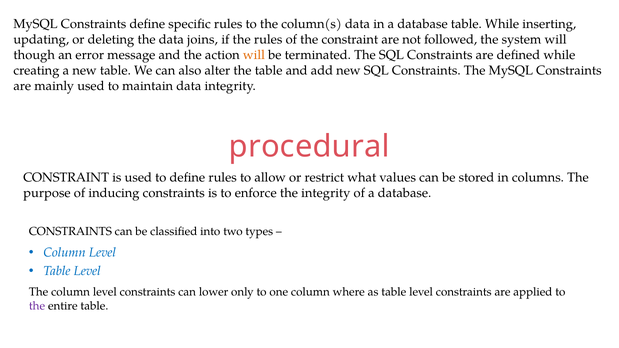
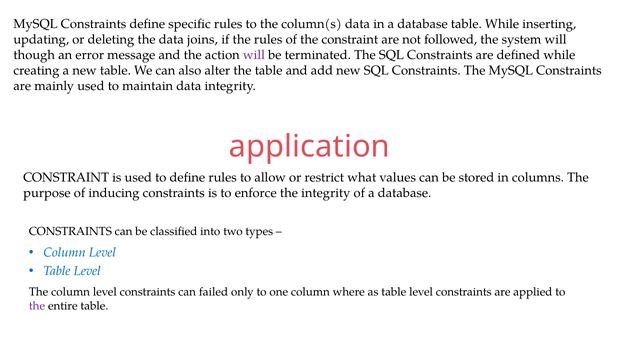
will at (254, 55) colour: orange -> purple
procedural: procedural -> application
lower: lower -> failed
